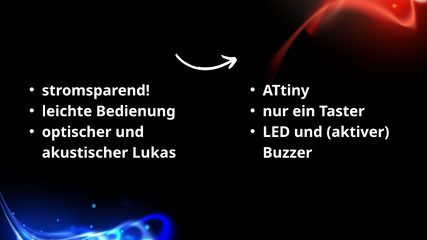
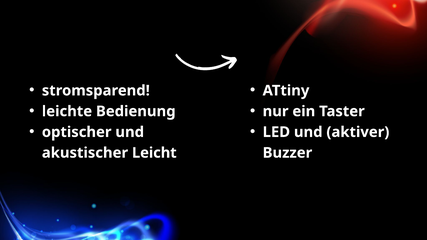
Lukas: Lukas -> Leicht
